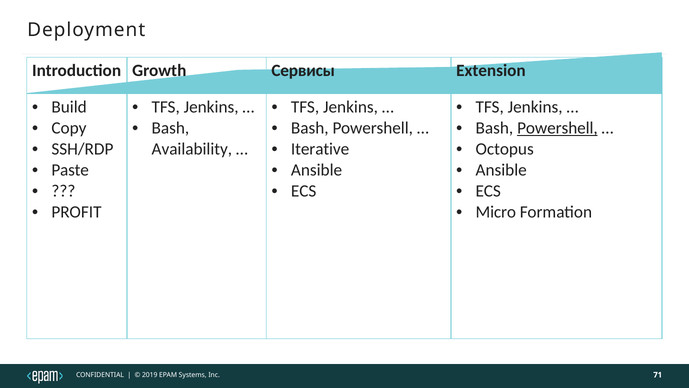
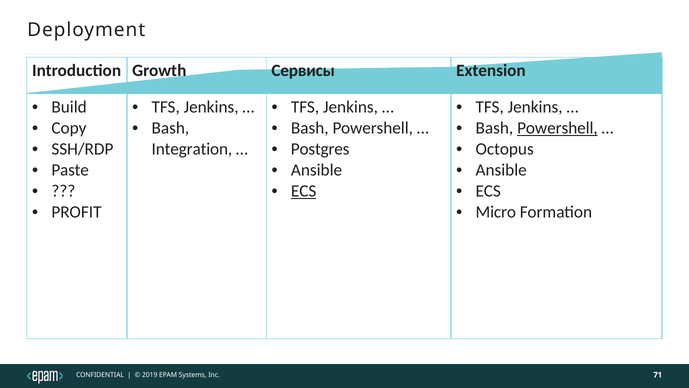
Iterative: Iterative -> Postgres
Availability: Availability -> Integration
ECS at (304, 191) underline: none -> present
